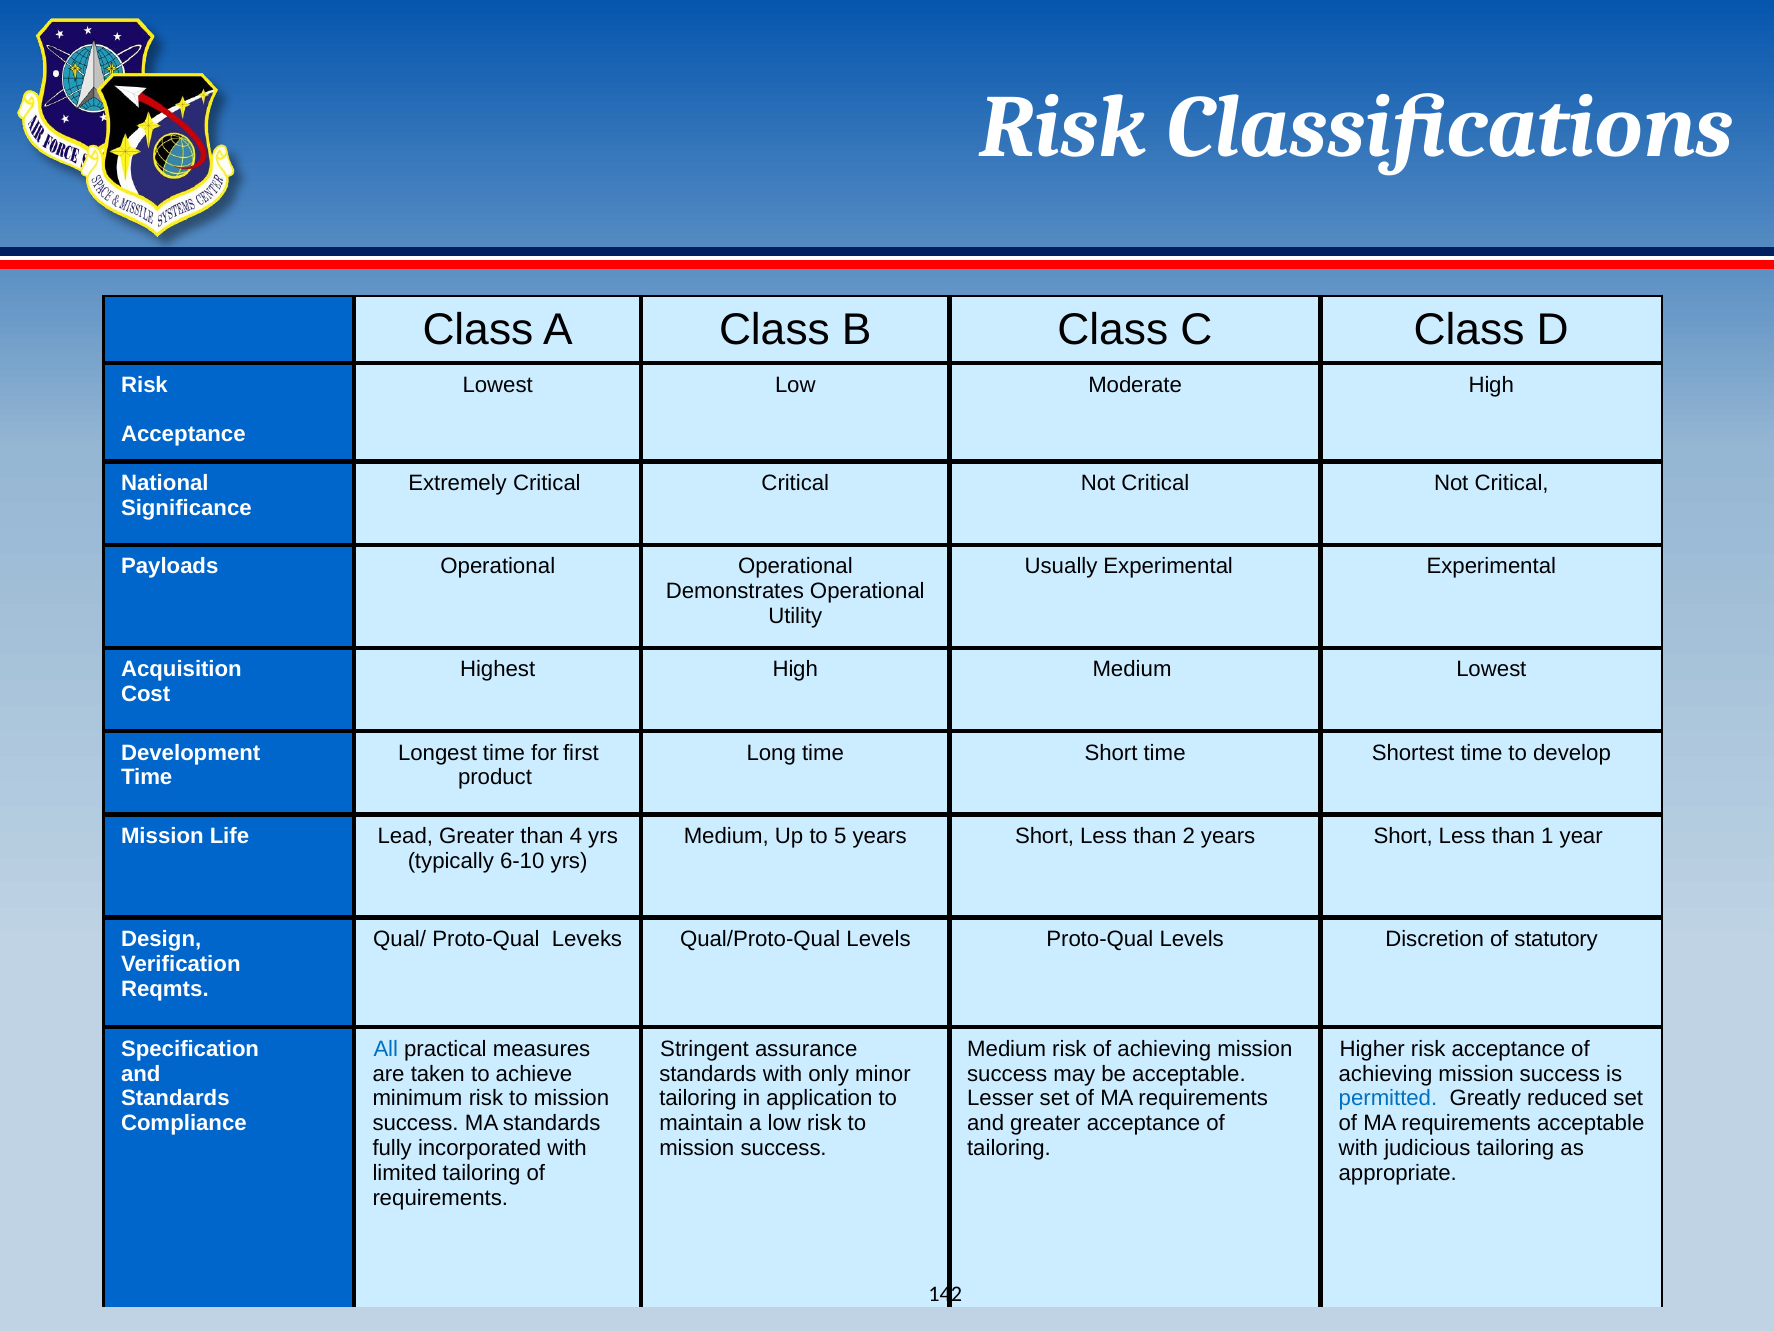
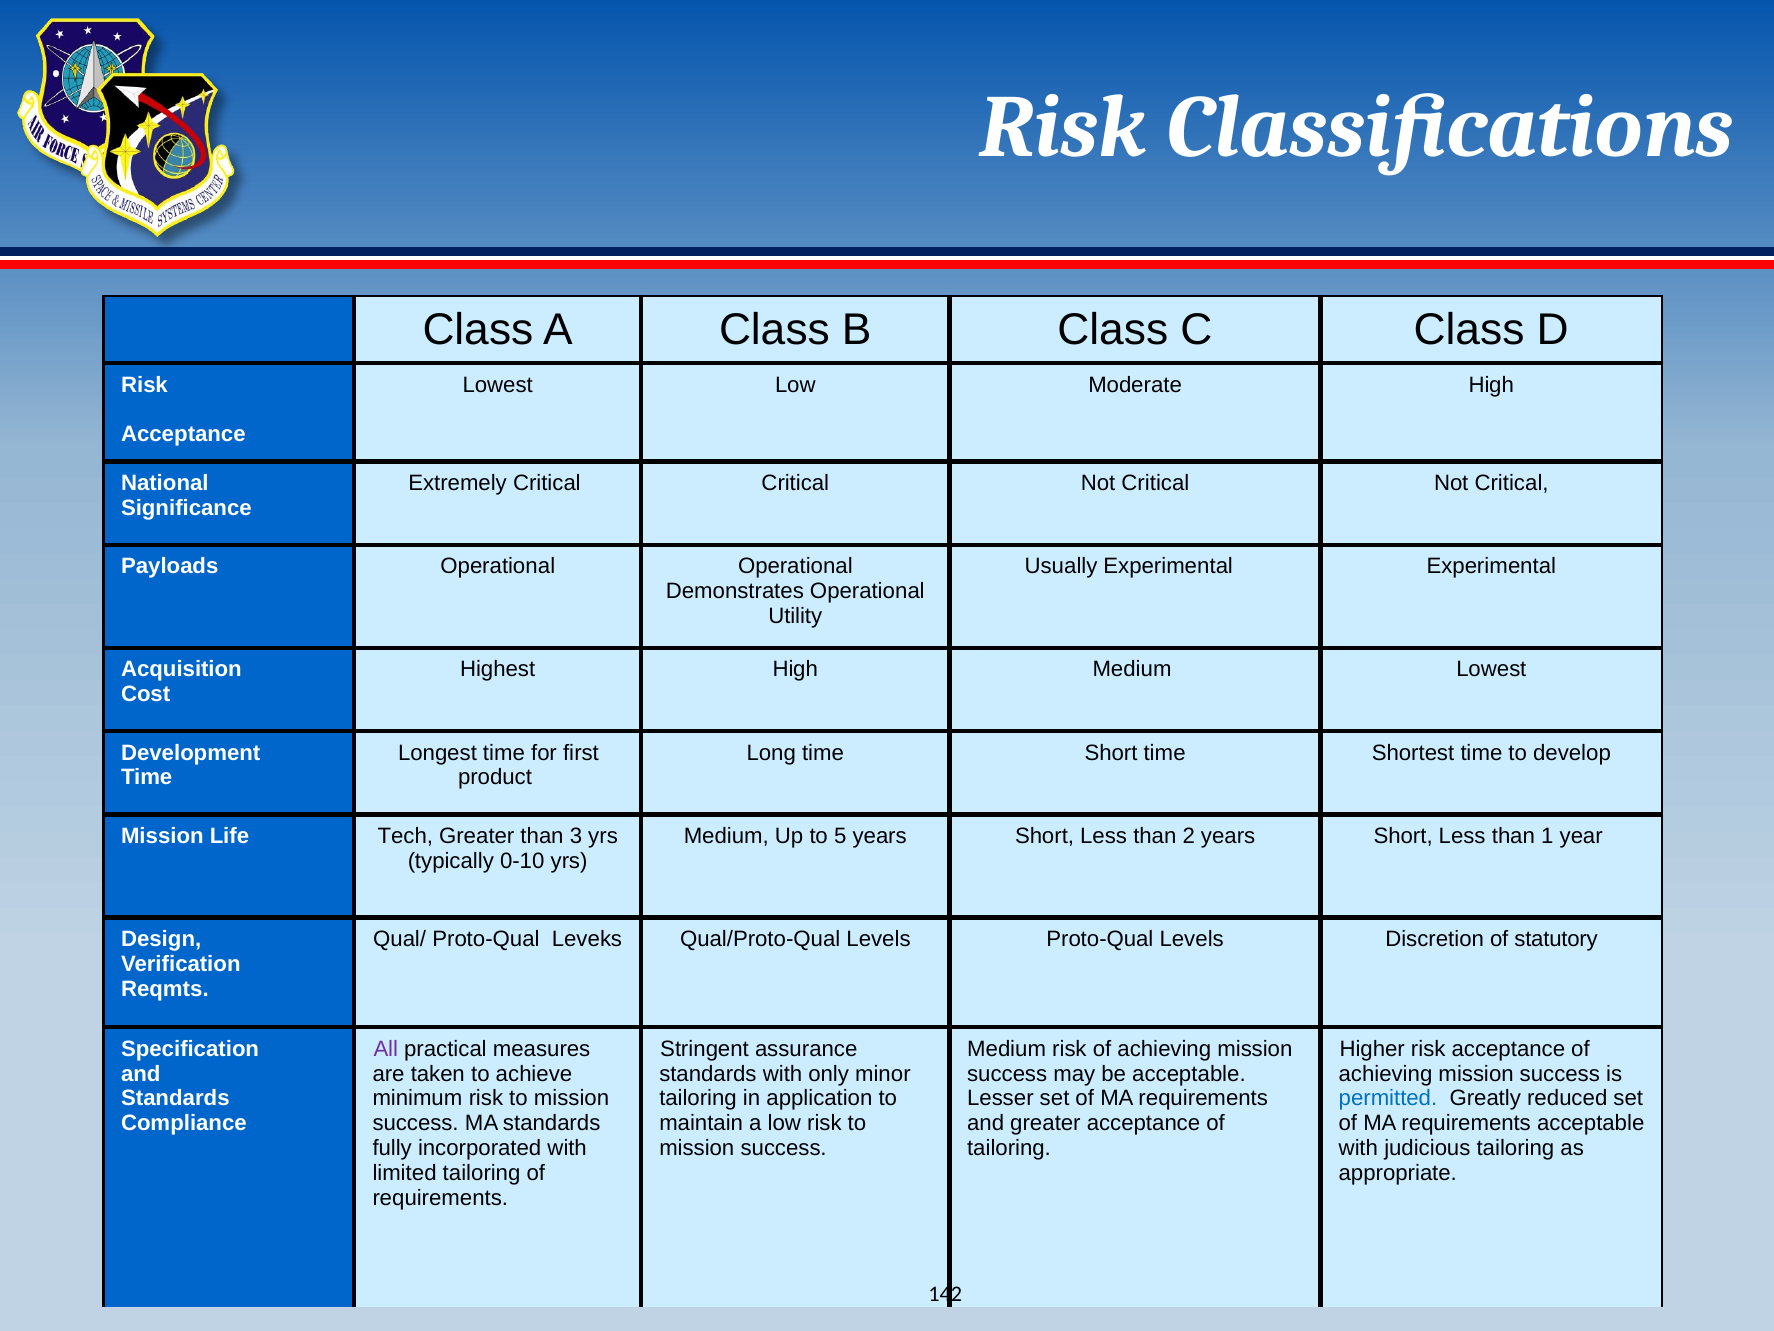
Lead: Lead -> Tech
4: 4 -> 3
6-10: 6-10 -> 0-10
All colour: blue -> purple
